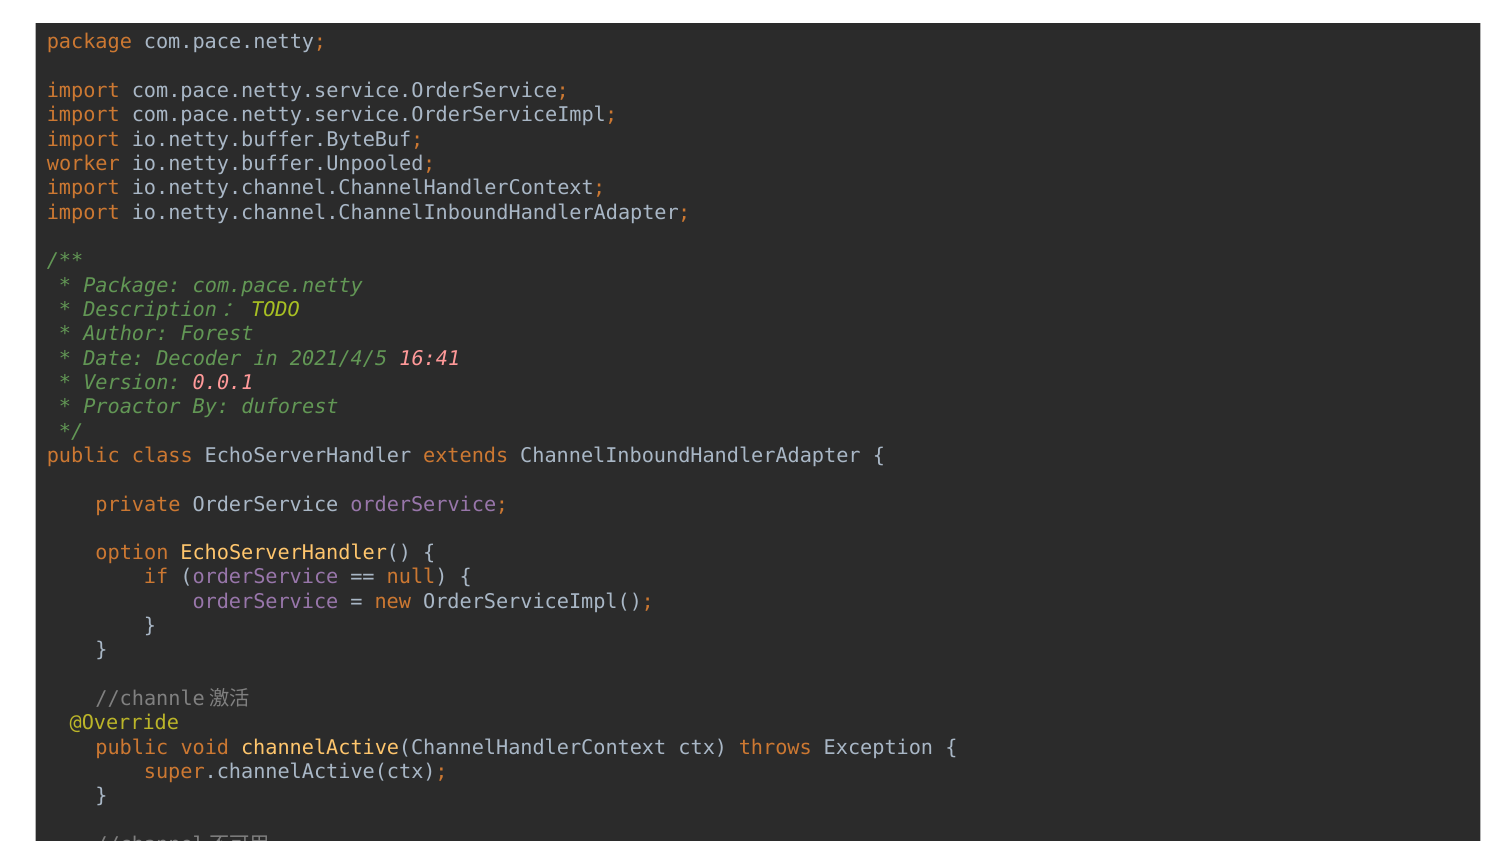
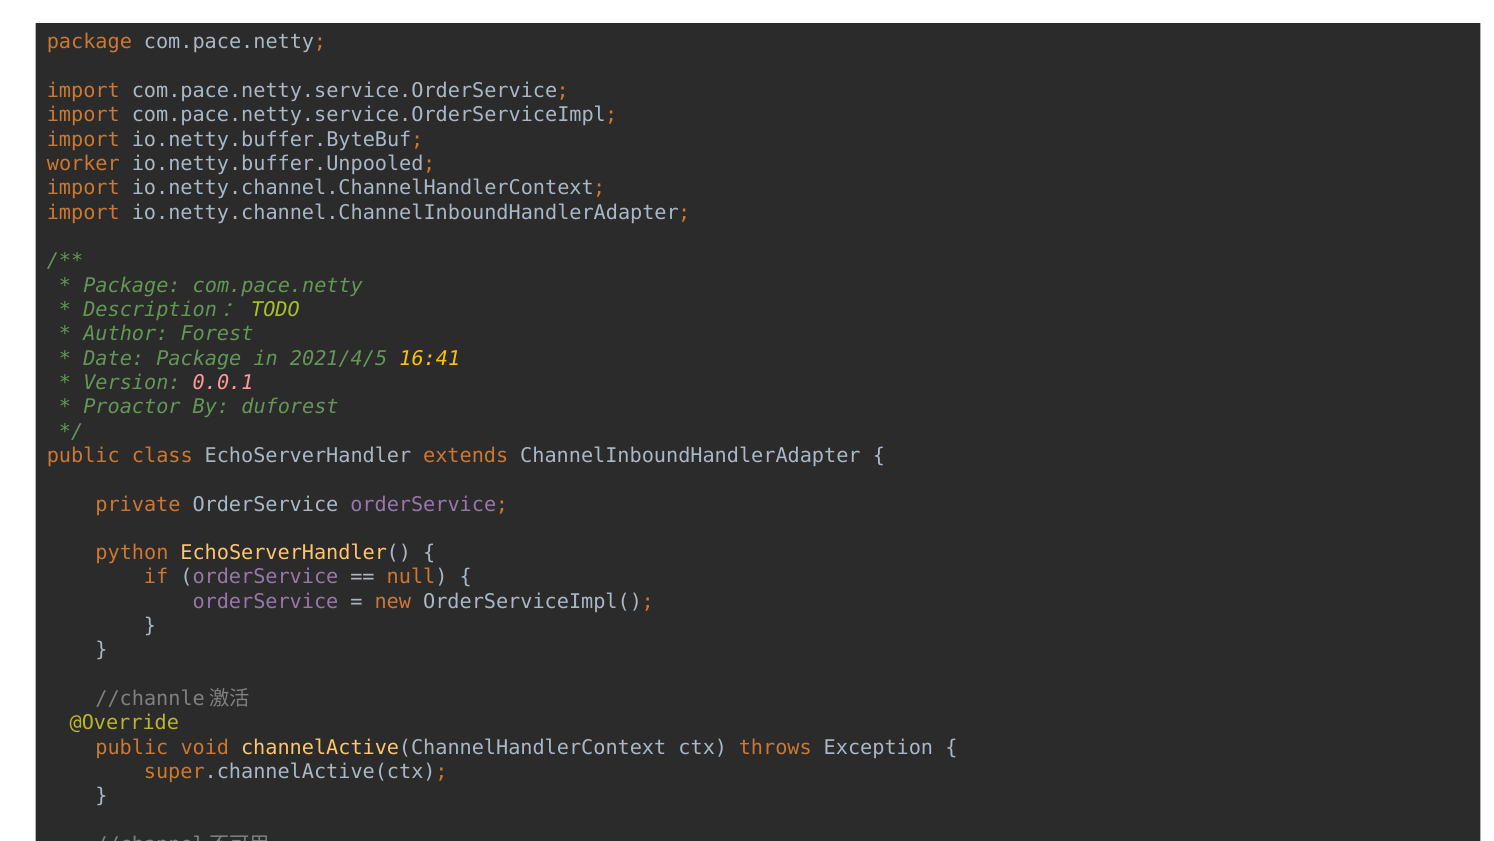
Date Decoder: Decoder -> Package
16:41 colour: pink -> yellow
option: option -> python
